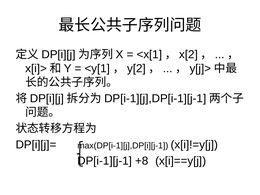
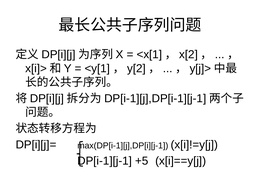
+8: +8 -> +5
